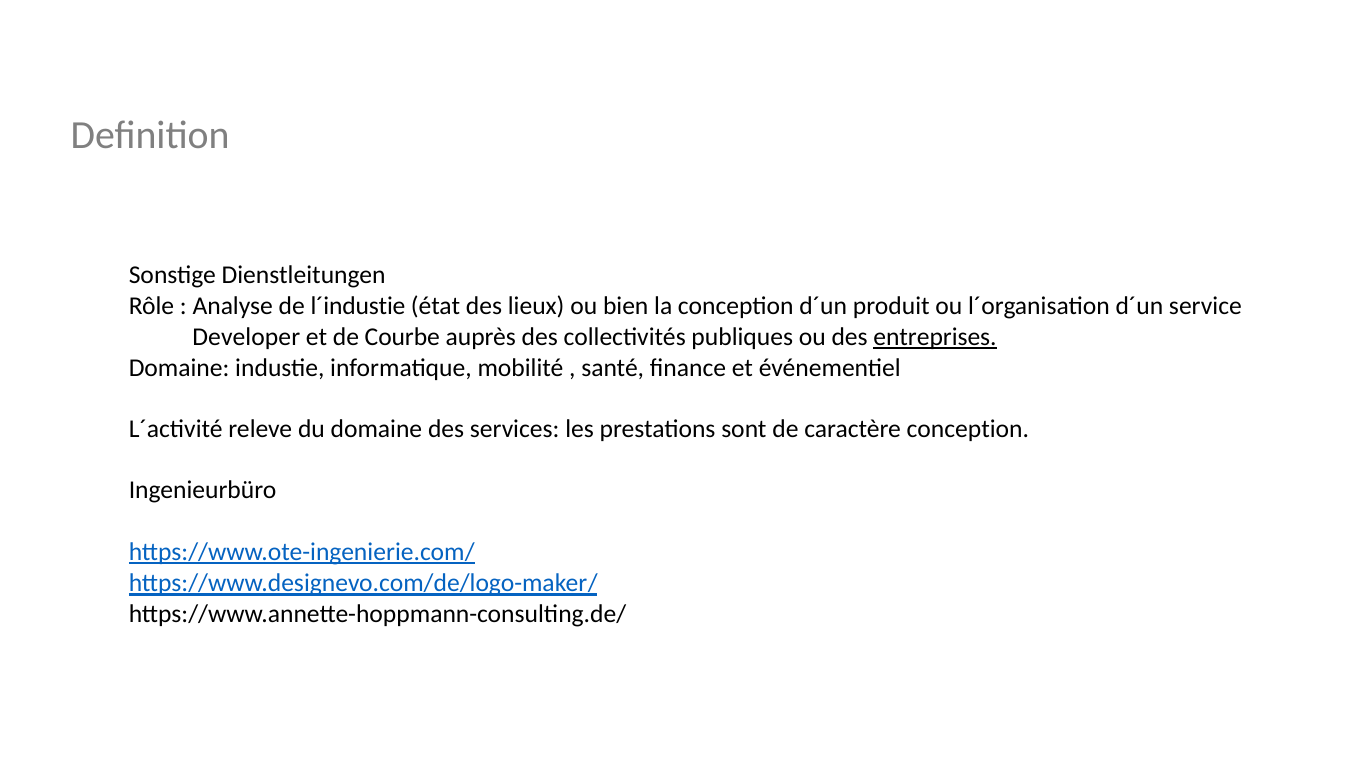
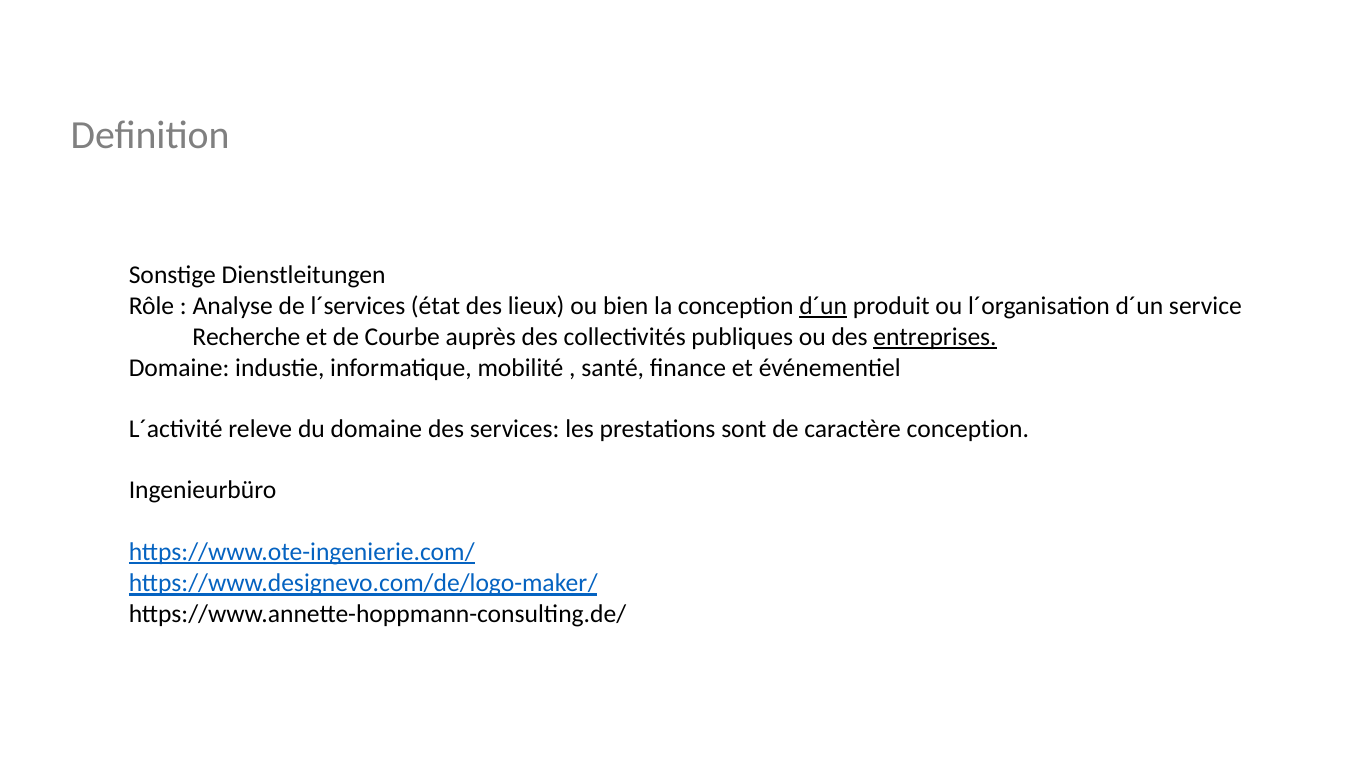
l´industie: l´industie -> l´services
d´un at (823, 306) underline: none -> present
Developer: Developer -> Recherche
